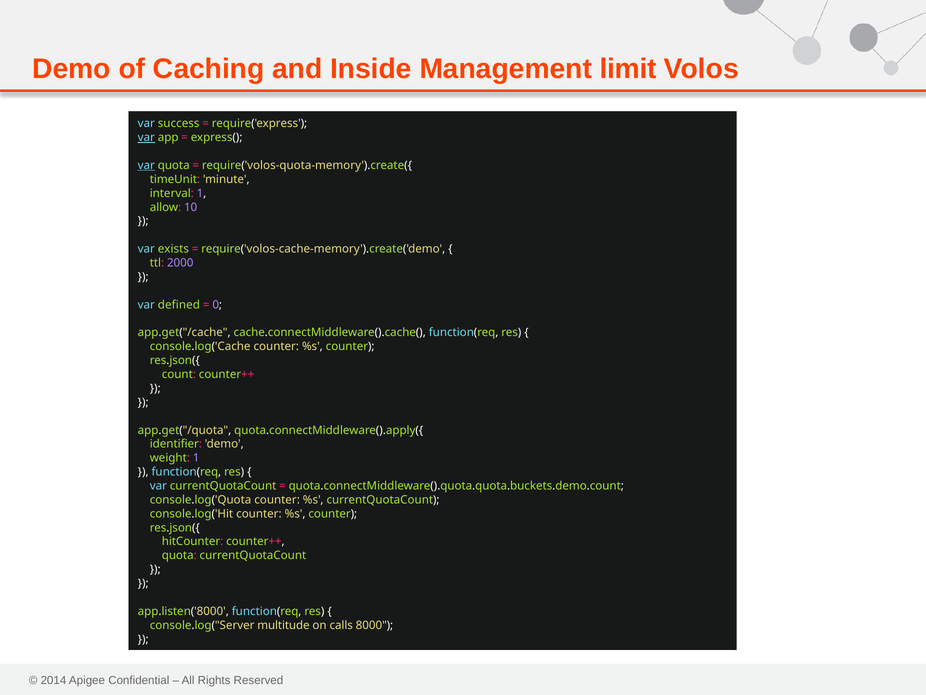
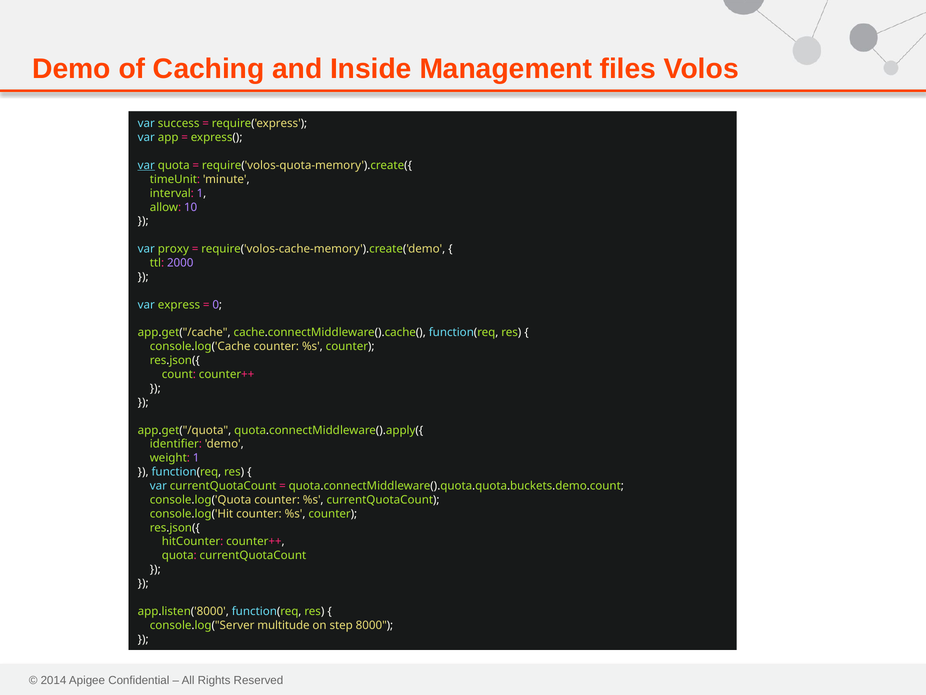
limit: limit -> files
var at (146, 137) underline: present -> none
exists: exists -> proxy
defined: defined -> express
calls: calls -> step
